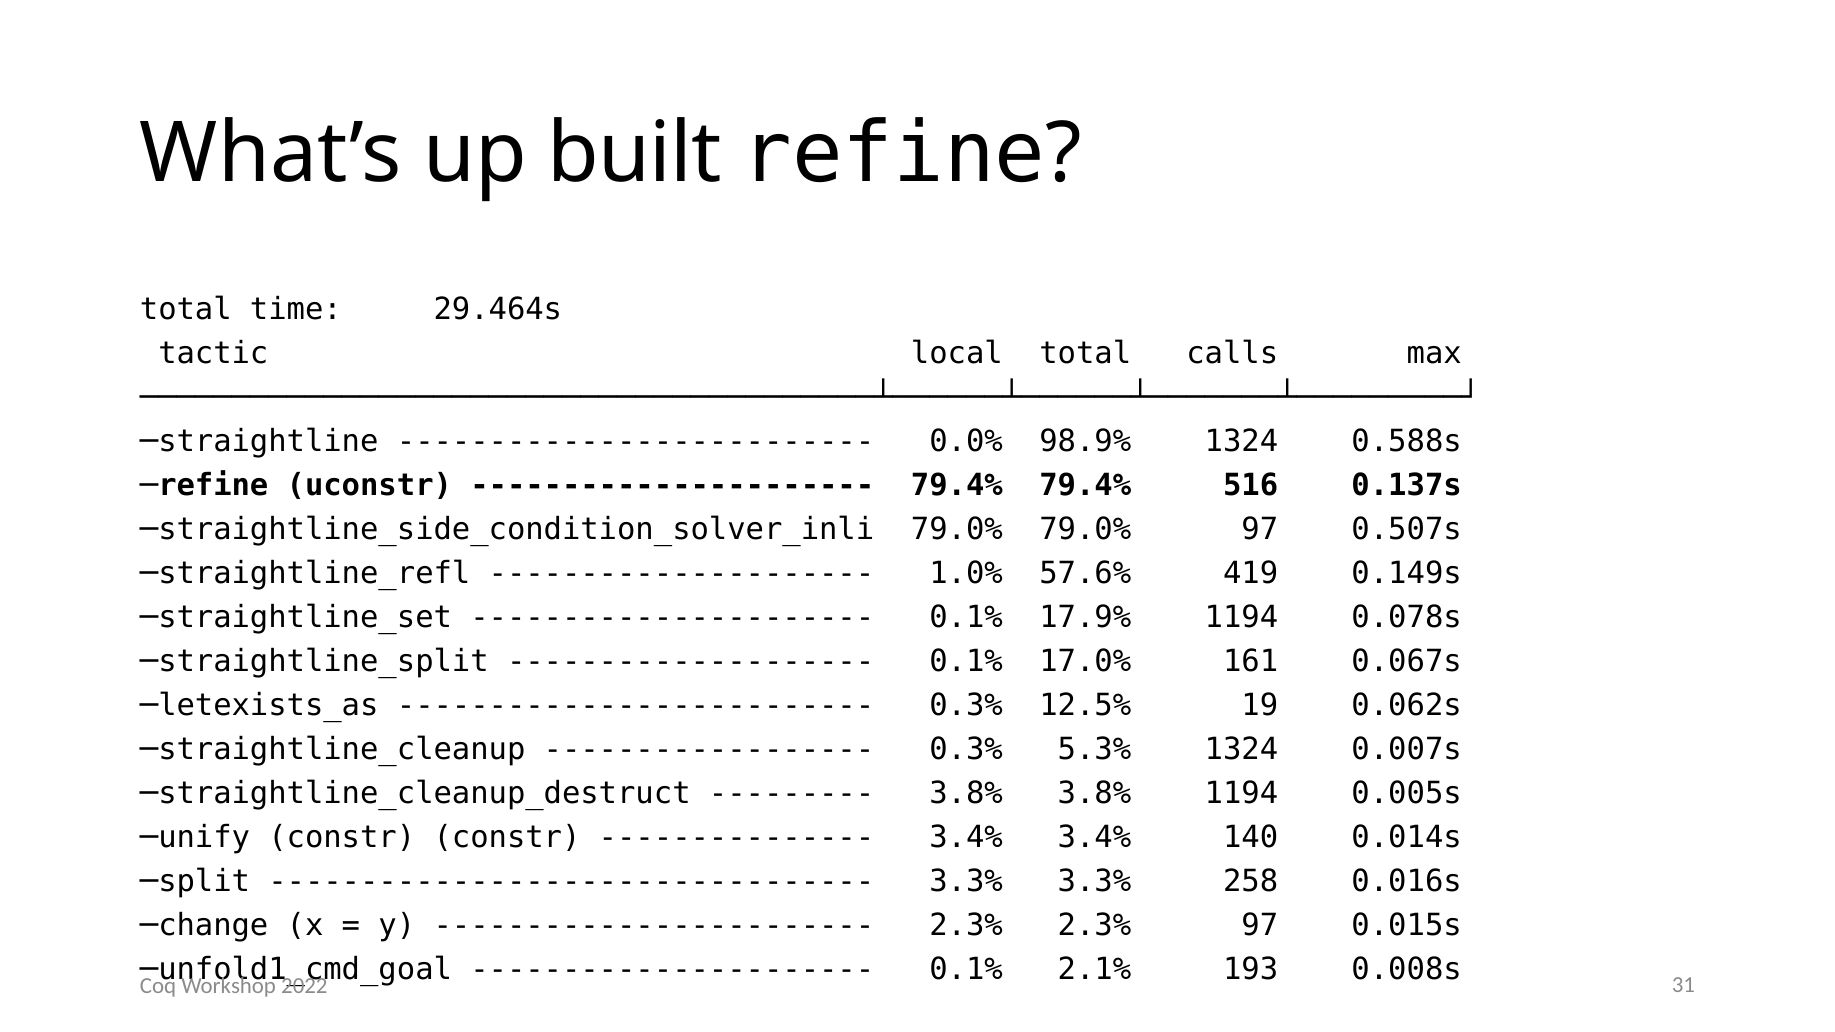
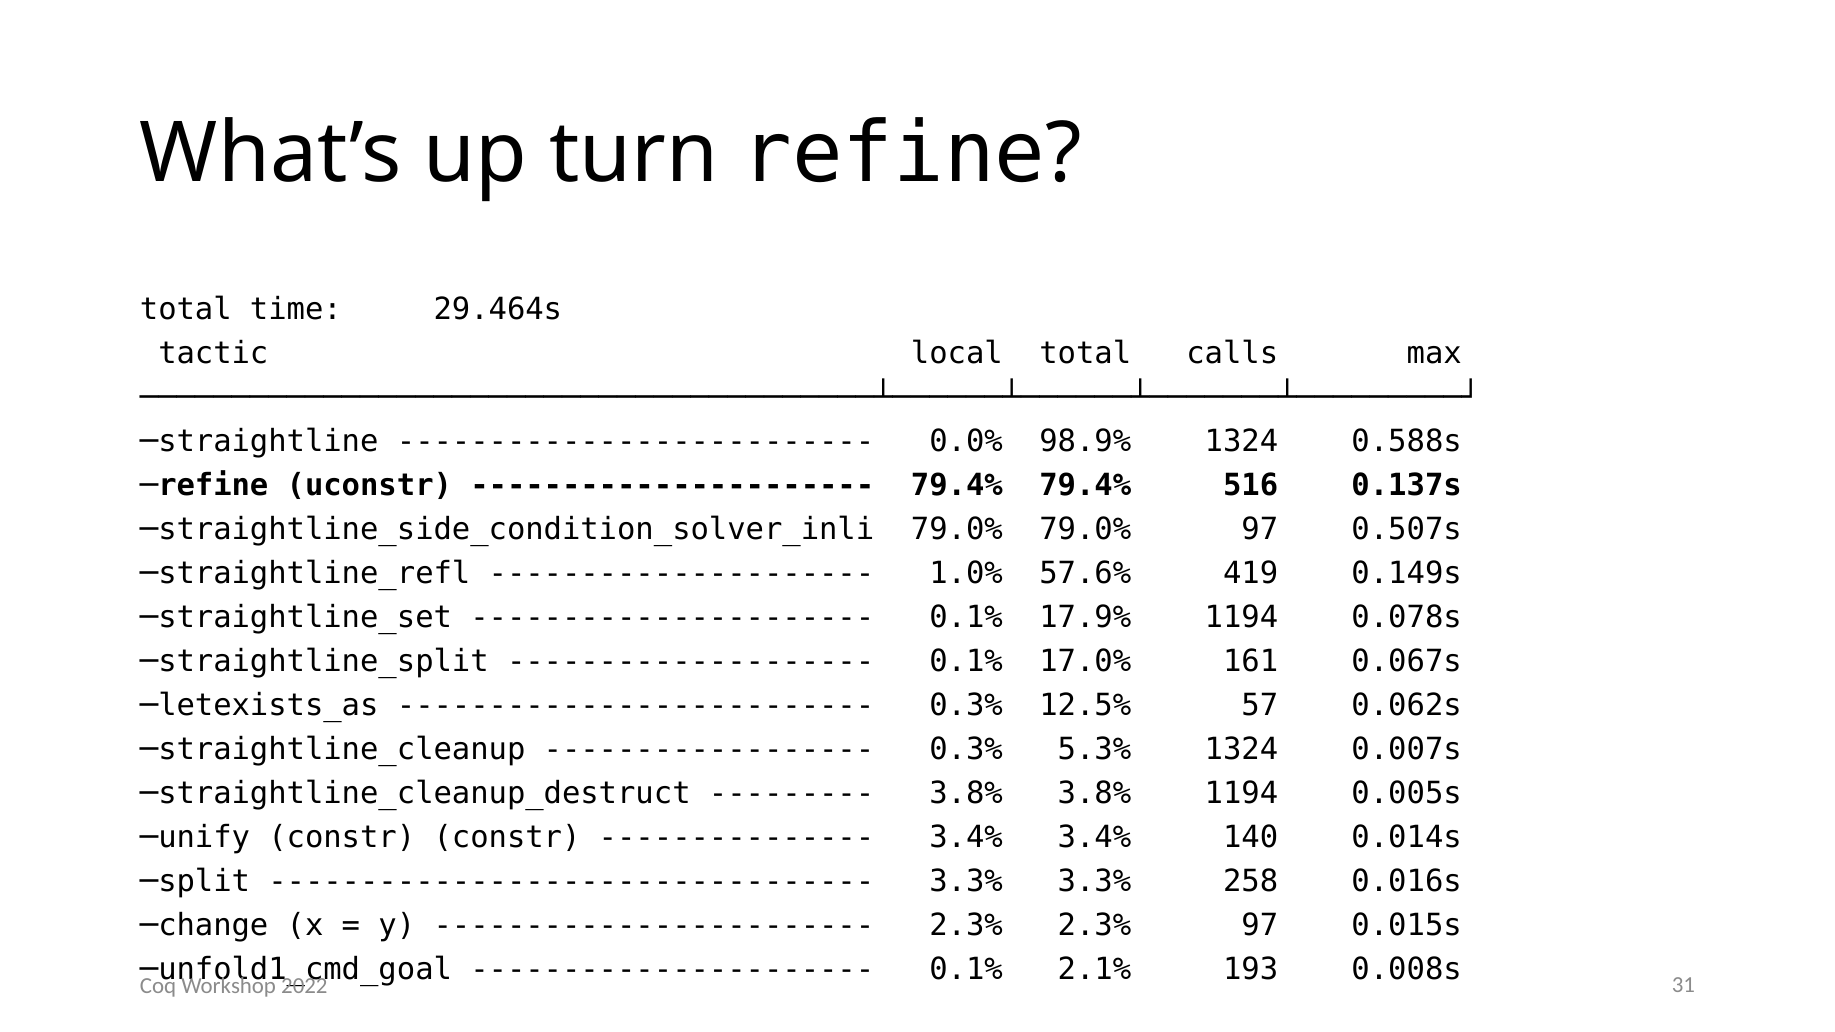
built: built -> turn
19: 19 -> 57
